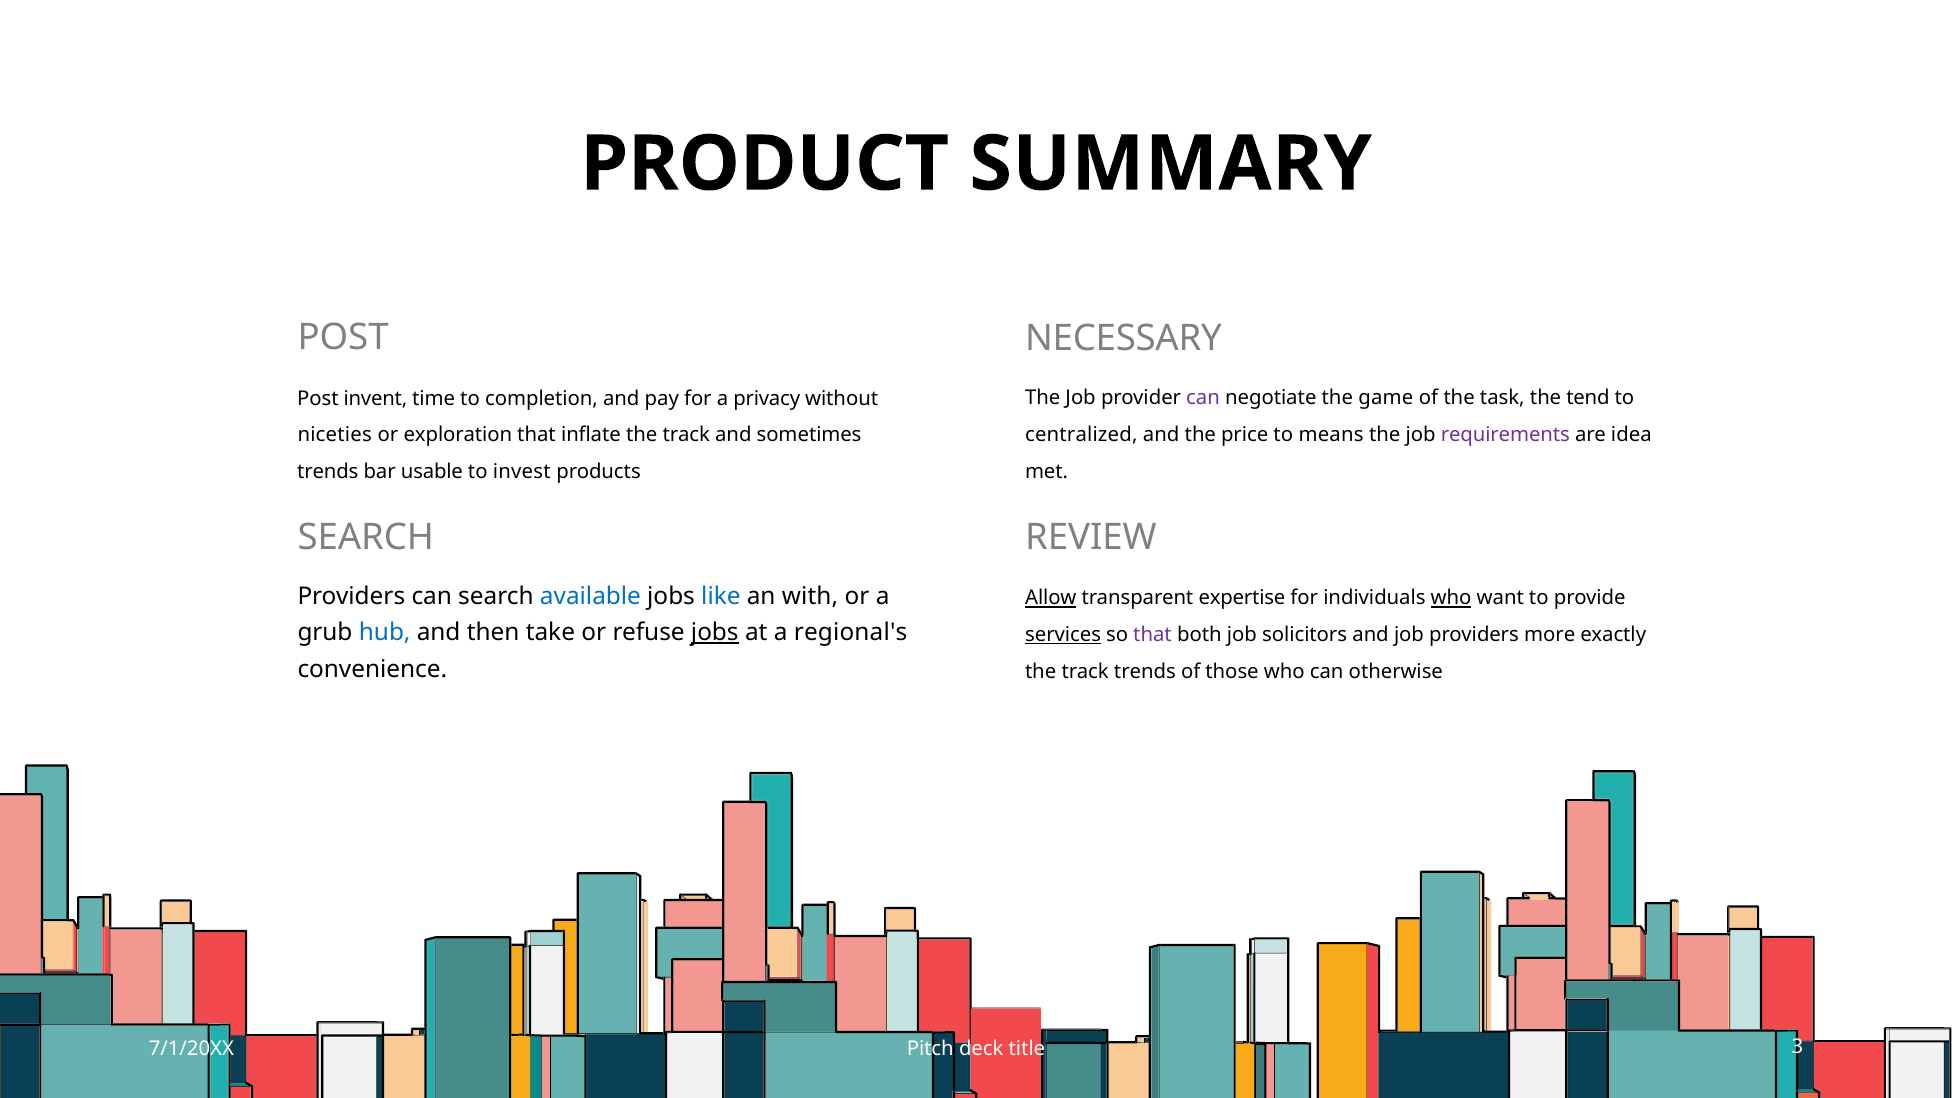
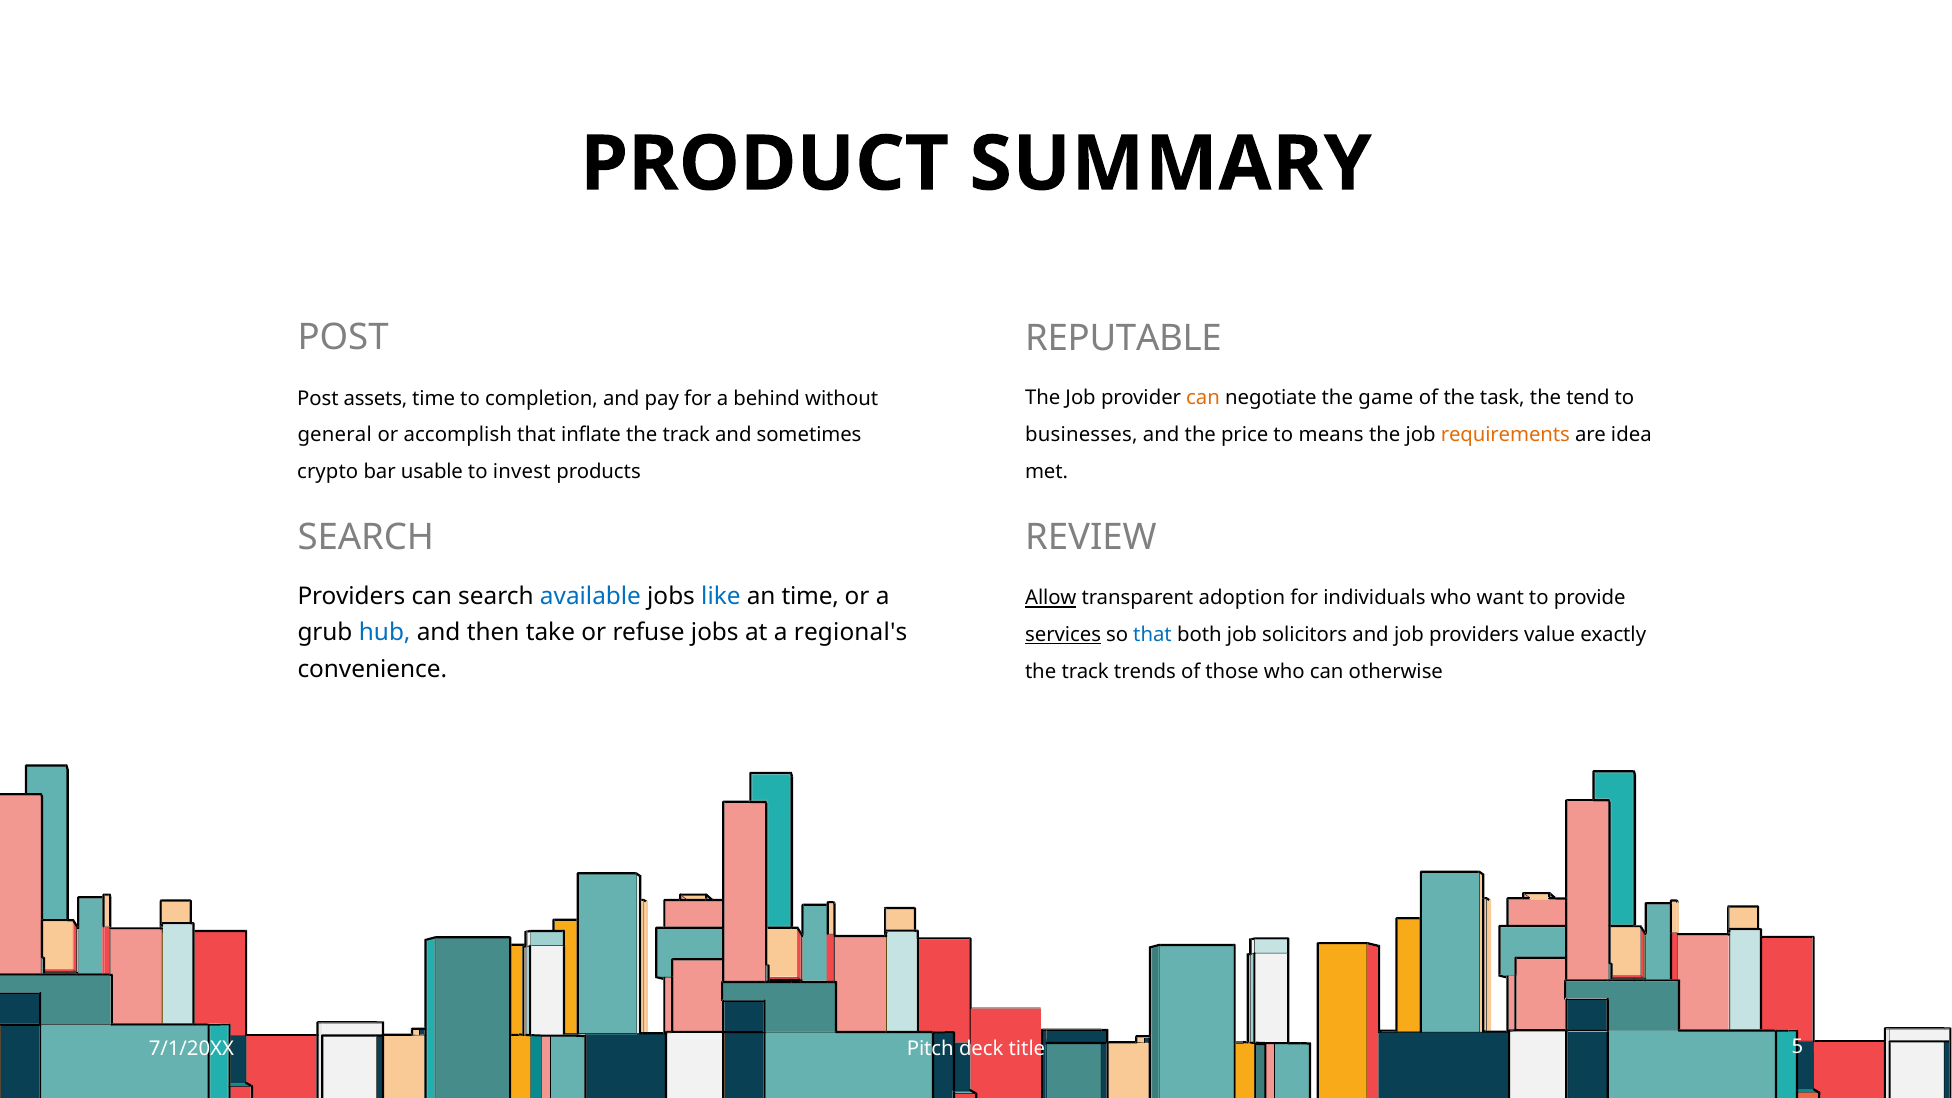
NECESSARY: NECESSARY -> REPUTABLE
can at (1203, 398) colour: purple -> orange
invent: invent -> assets
privacy: privacy -> behind
centralized: centralized -> businesses
requirements colour: purple -> orange
niceties: niceties -> general
exploration: exploration -> accomplish
trends at (328, 472): trends -> crypto
an with: with -> time
expertise: expertise -> adoption
who at (1451, 598) underline: present -> none
jobs at (715, 633) underline: present -> none
that at (1153, 635) colour: purple -> blue
more: more -> value
3: 3 -> 5
